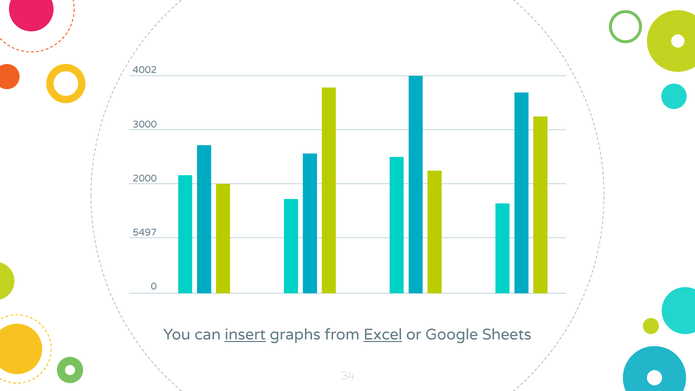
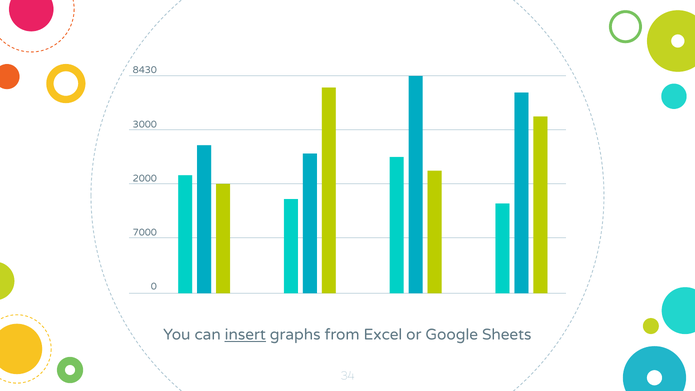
4002: 4002 -> 8430
5497: 5497 -> 7000
Excel underline: present -> none
